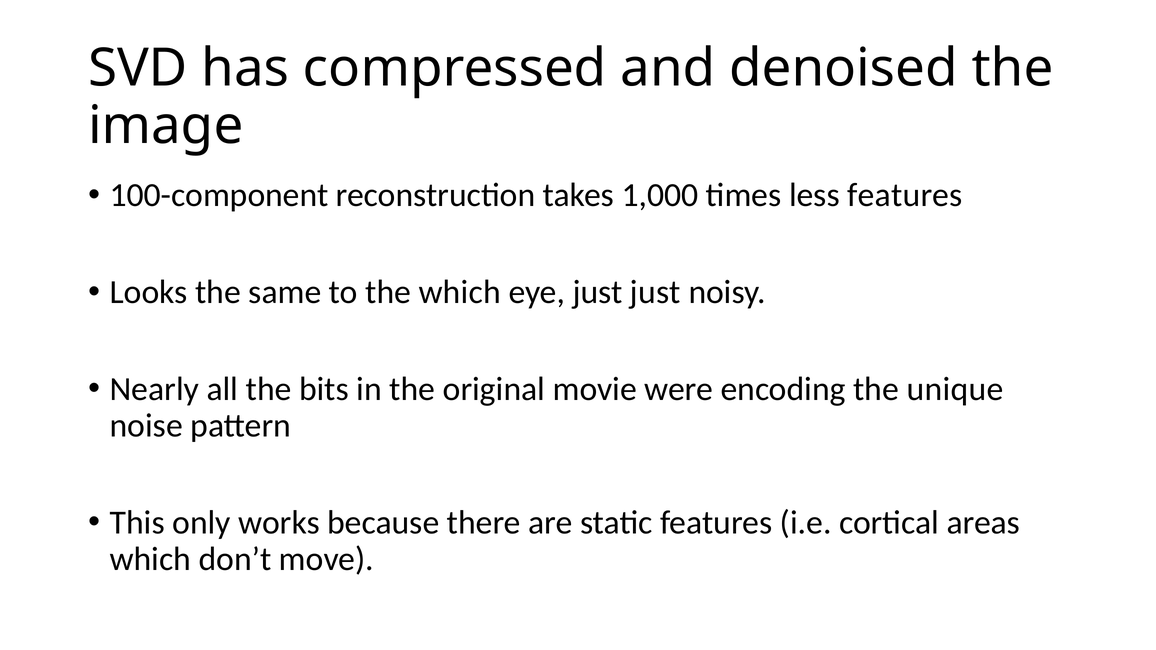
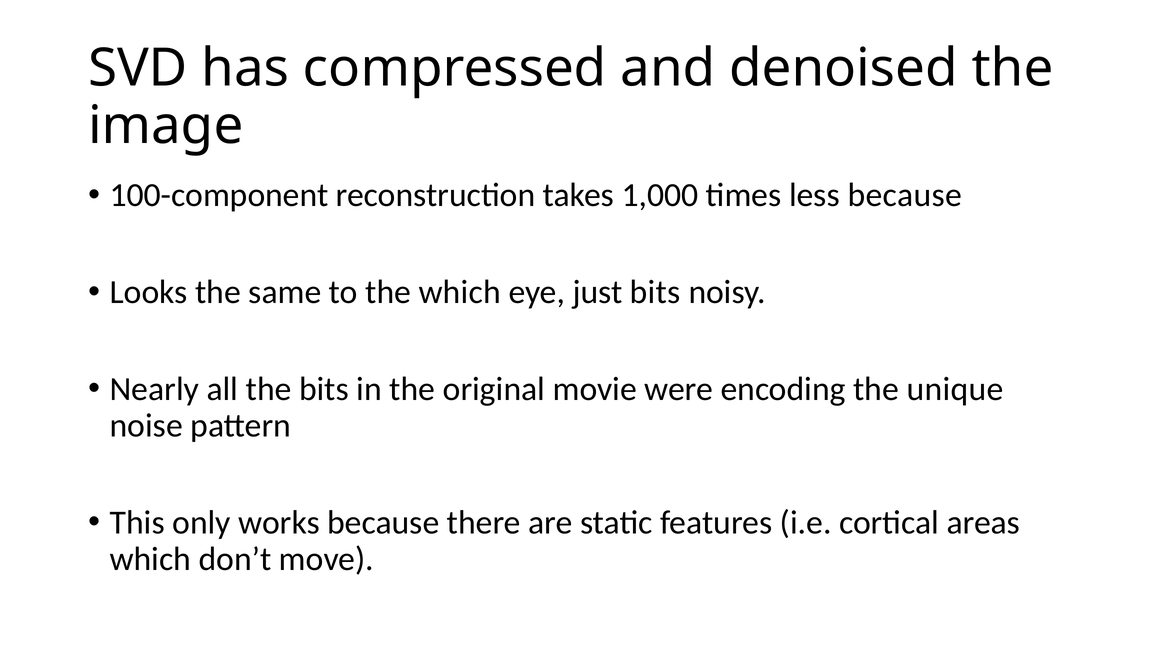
less features: features -> because
just just: just -> bits
